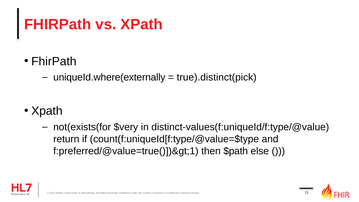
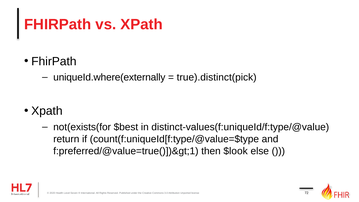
$very: $very -> $best
$path: $path -> $look
